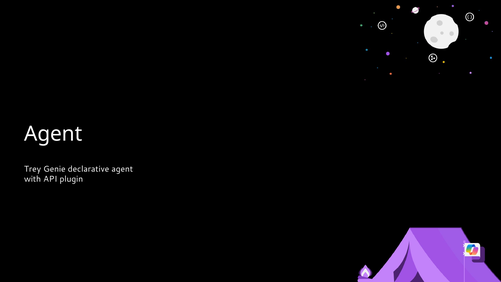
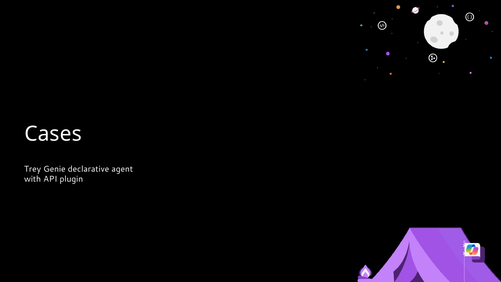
Agent at (53, 134): Agent -> Cases
